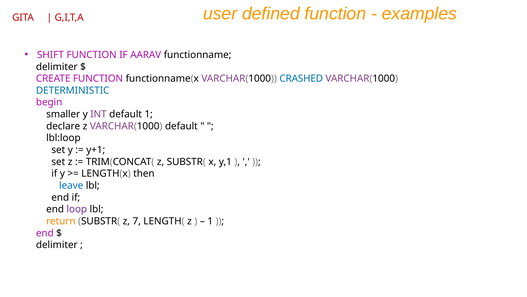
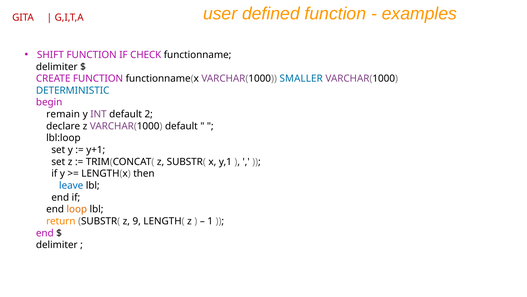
AARAV: AARAV -> CHECK
CRASHED: CRASHED -> SMALLER
smaller: smaller -> remain
default 1: 1 -> 2
loop colour: purple -> orange
7: 7 -> 9
